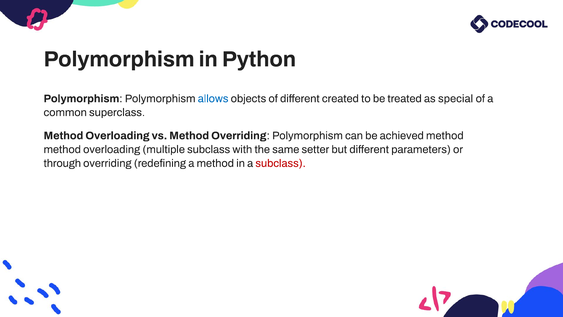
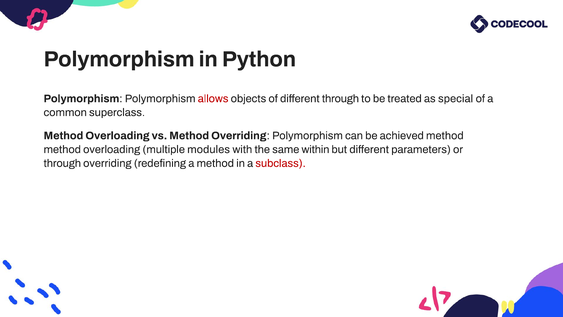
allows colour: blue -> red
different created: created -> through
multiple subclass: subclass -> modules
setter: setter -> within
